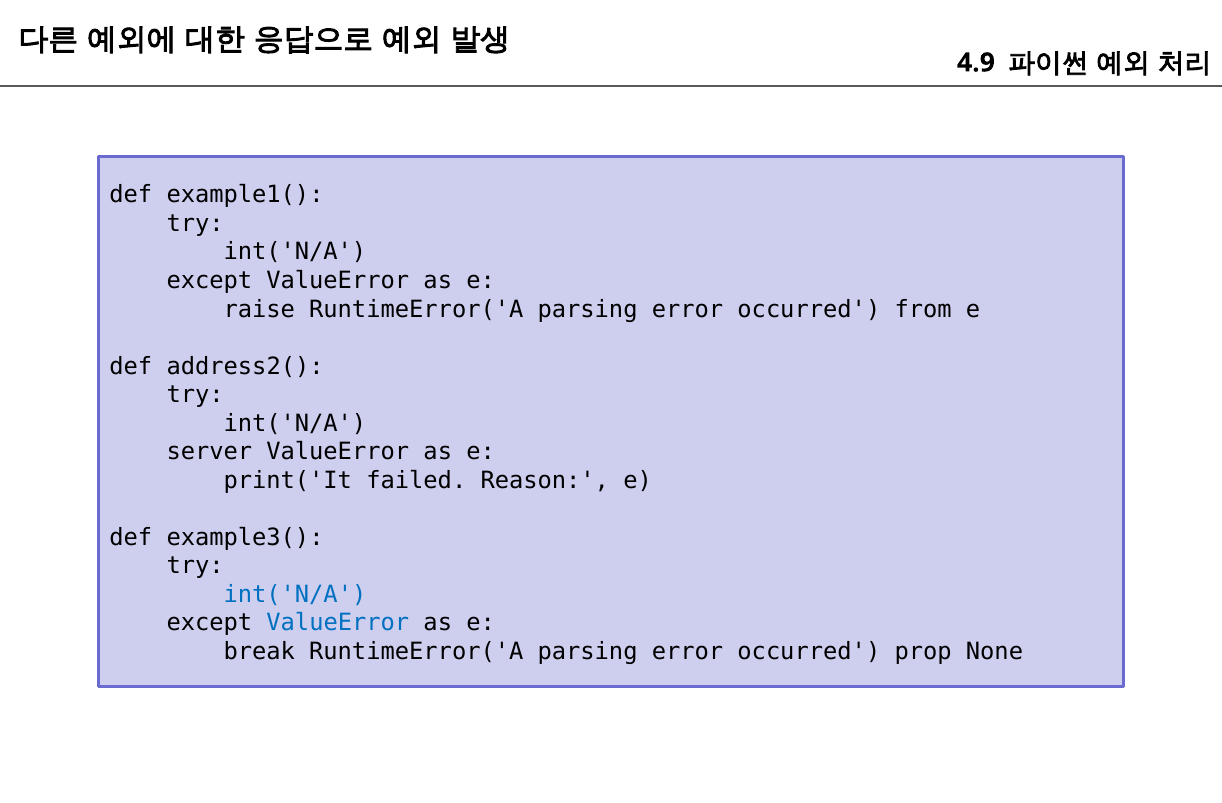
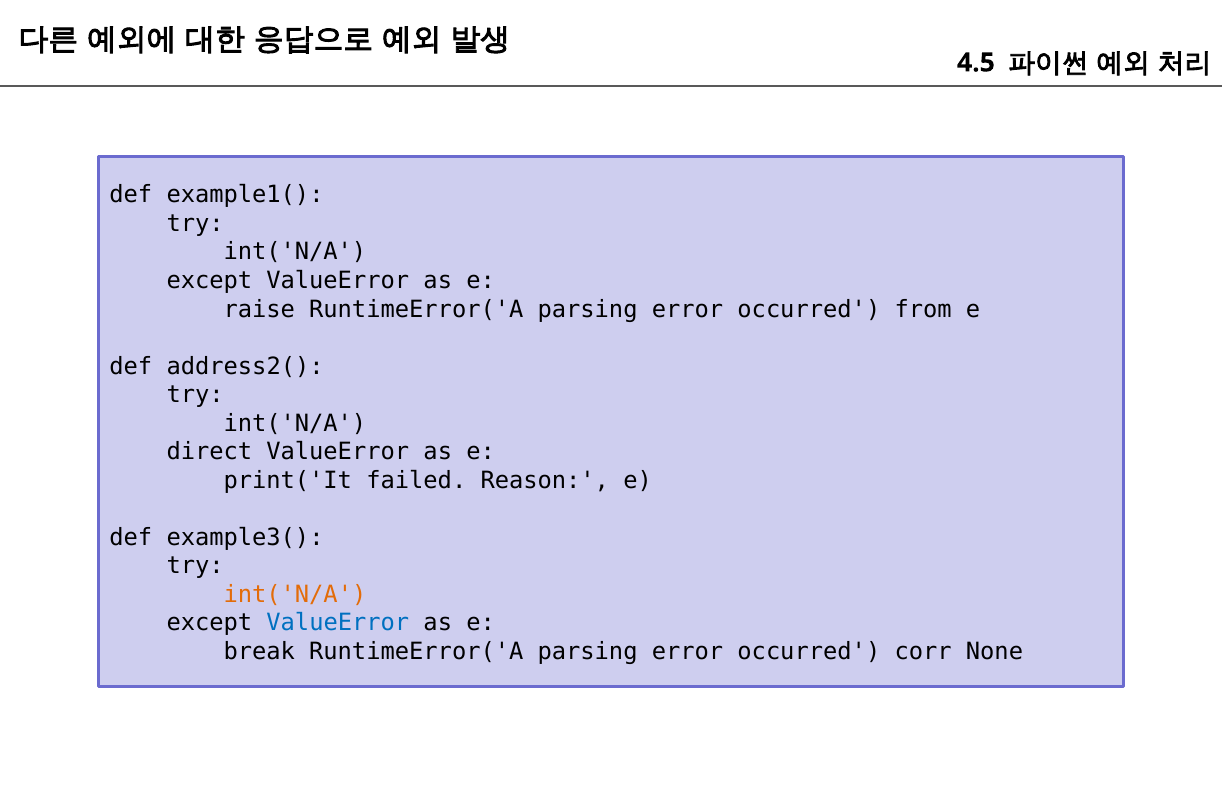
4.9: 4.9 -> 4.5
server: server -> direct
int('N/A at (295, 594) colour: blue -> orange
prop: prop -> corr
